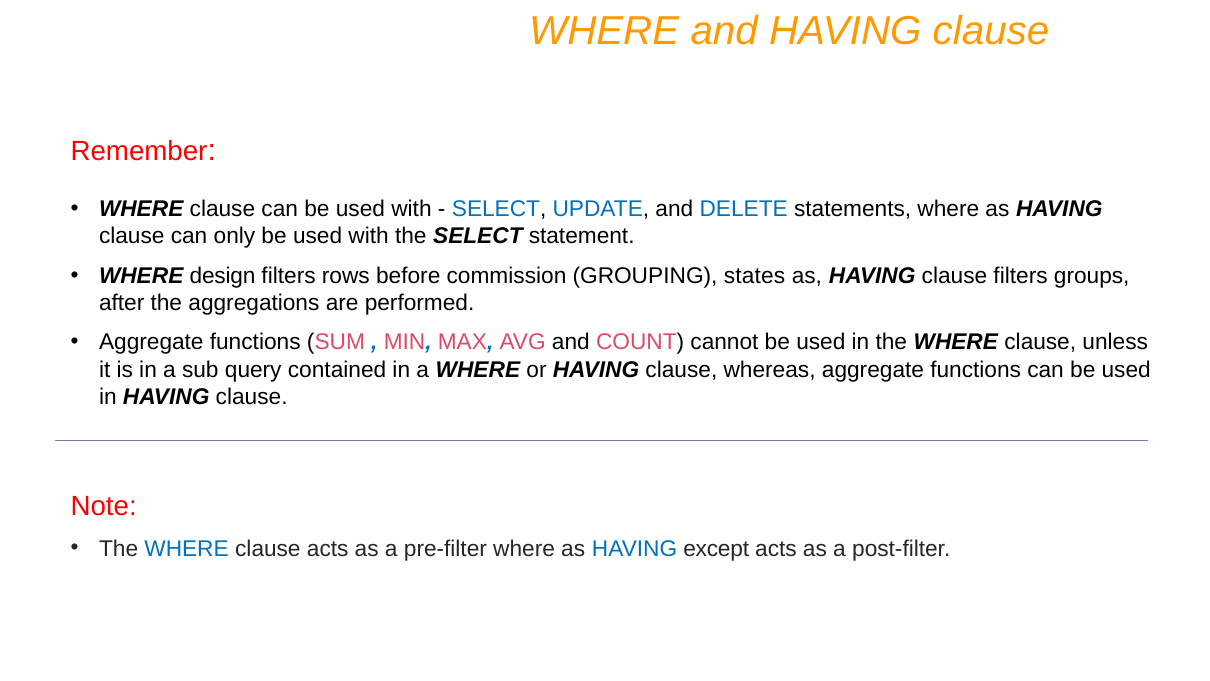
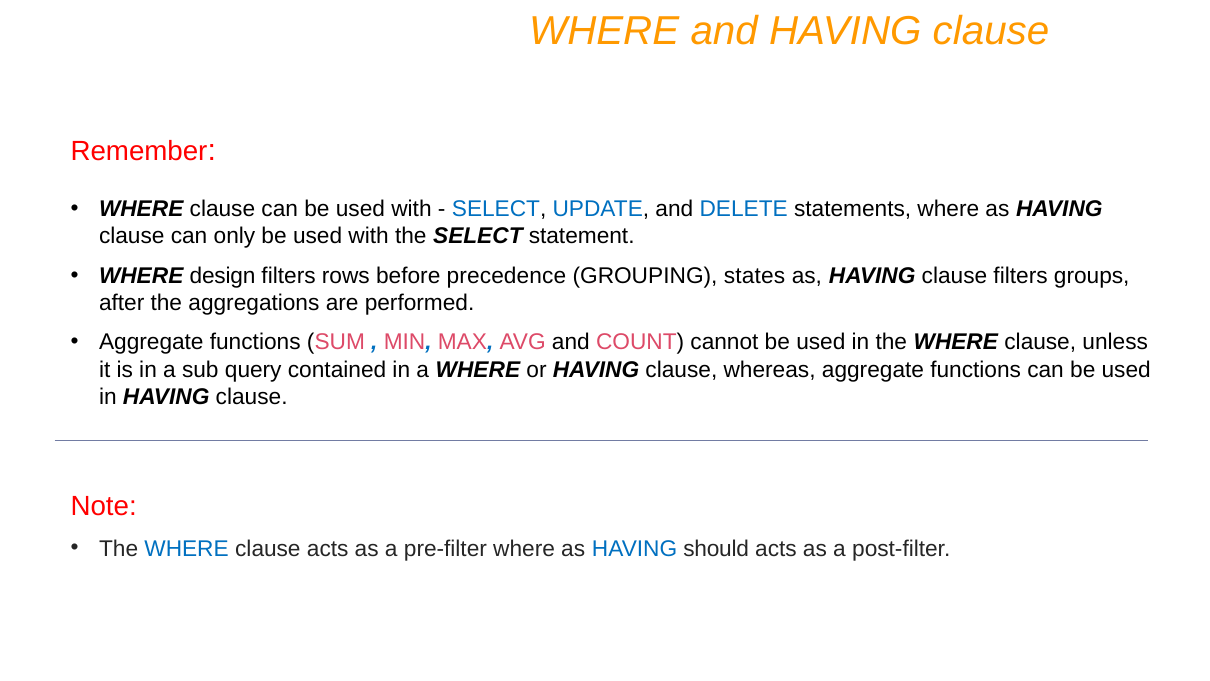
commission: commission -> precedence
except: except -> should
